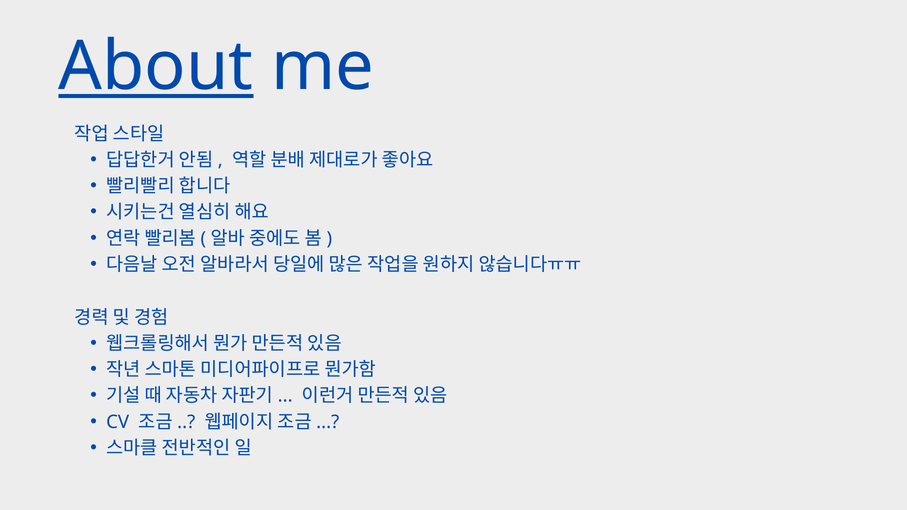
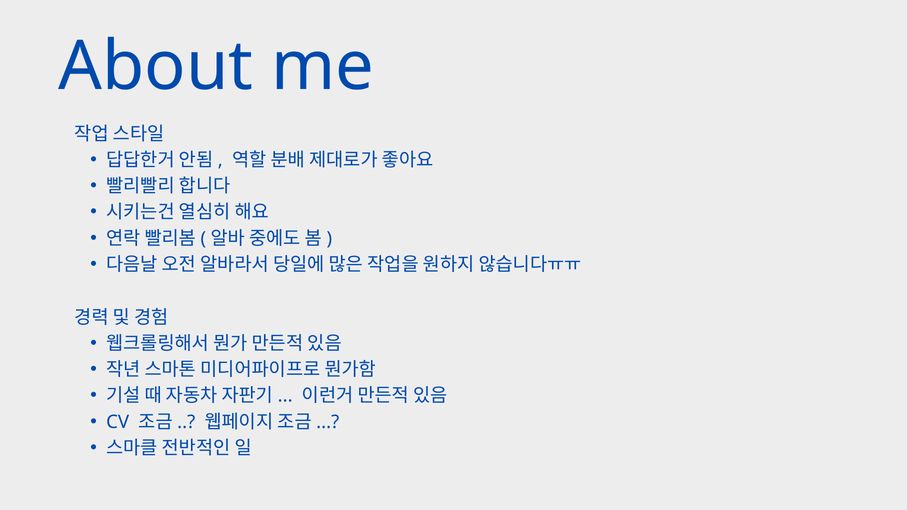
About underline: present -> none
